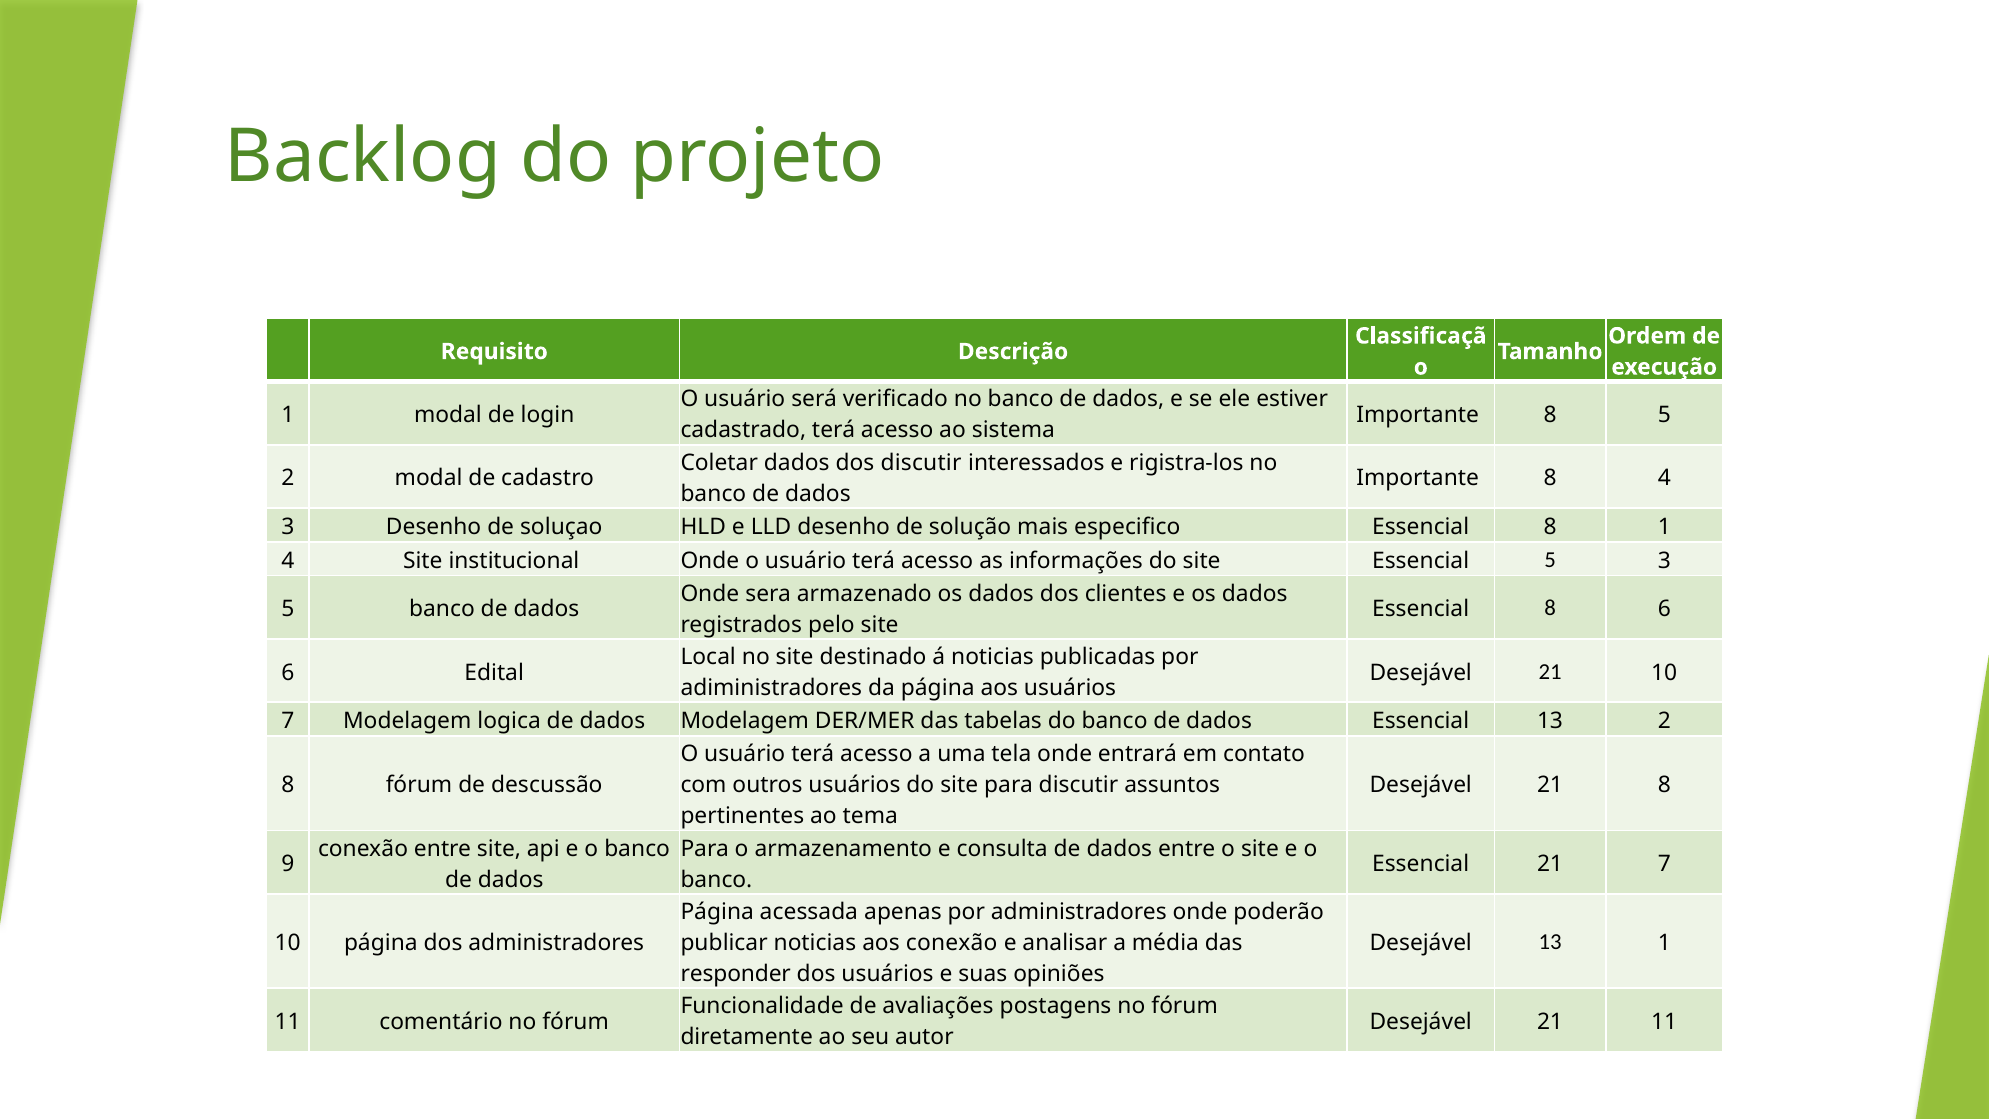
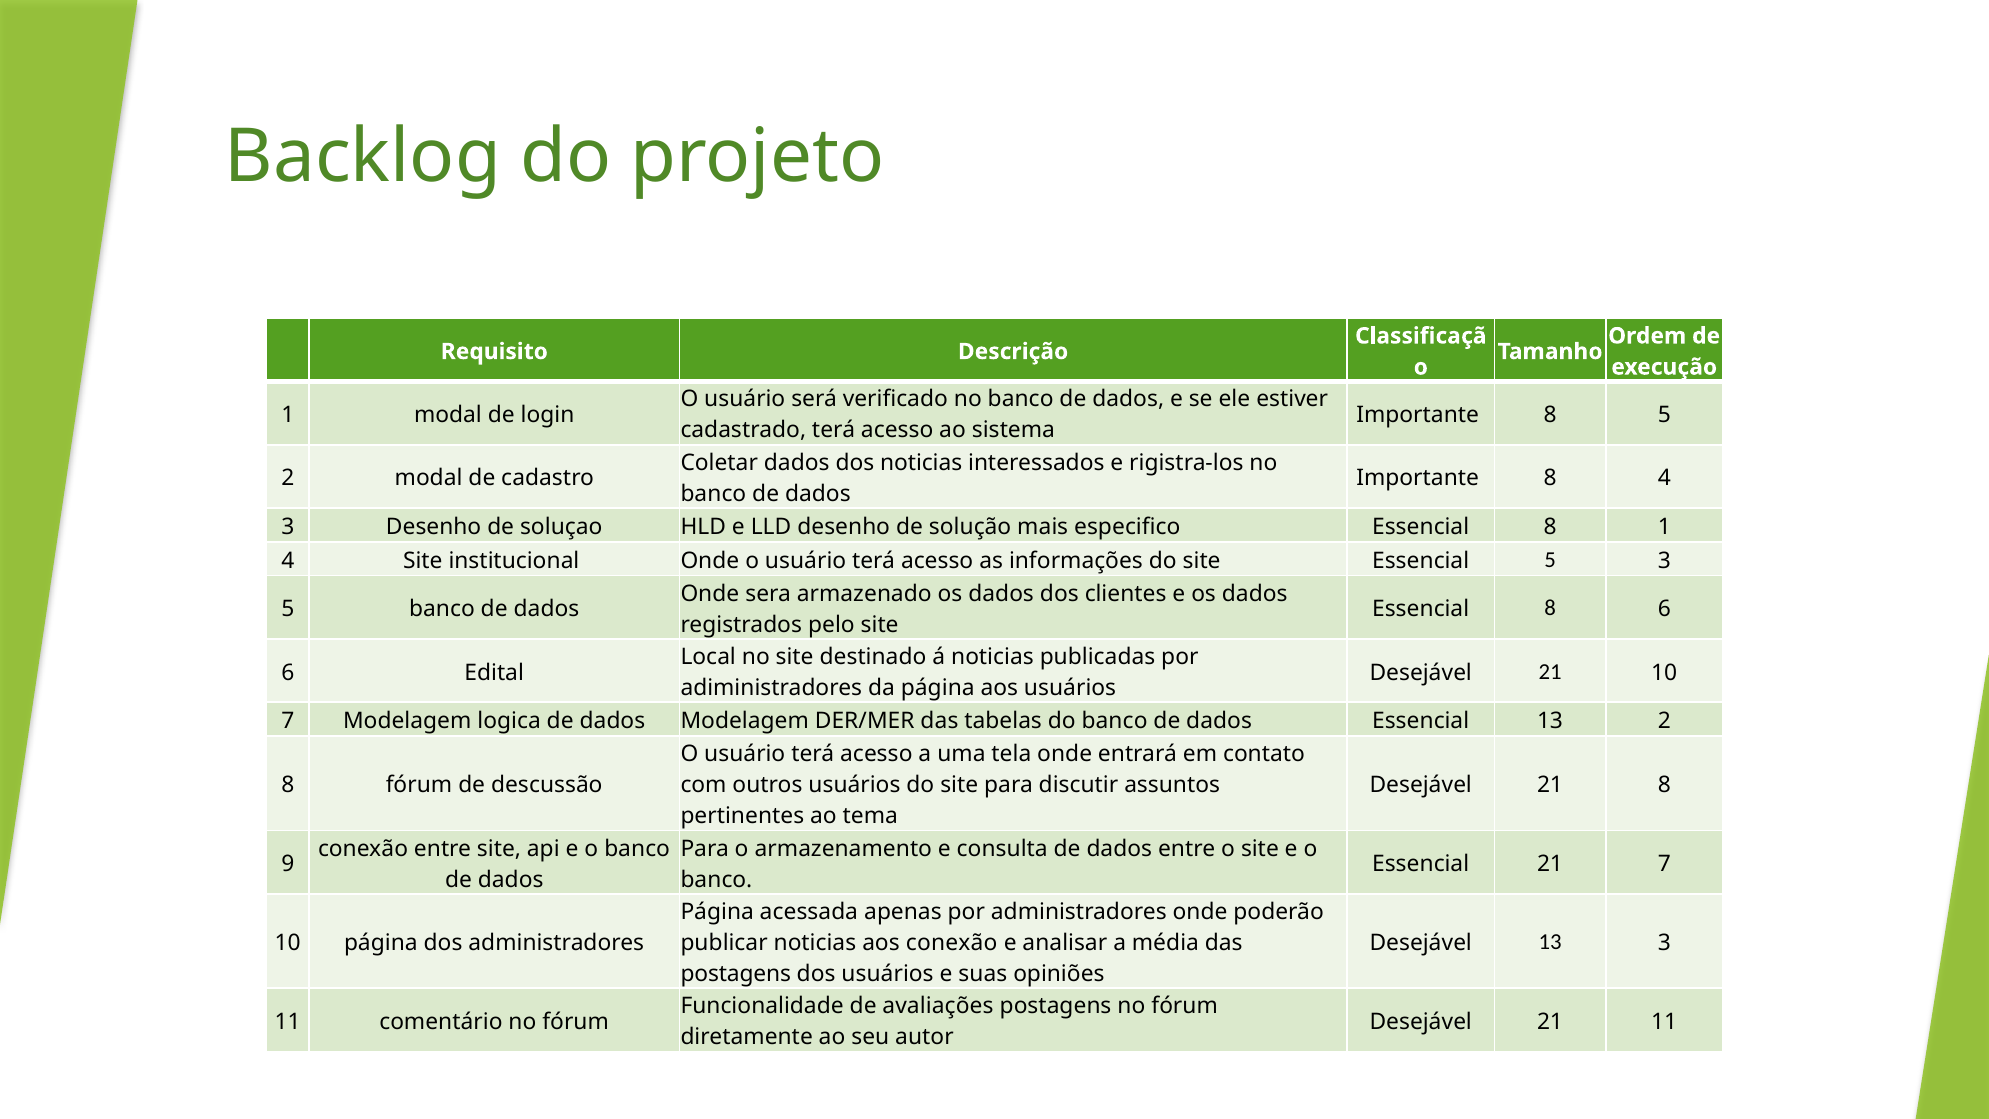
dos discutir: discutir -> noticias
13 1: 1 -> 3
responder at (736, 974): responder -> postagens
